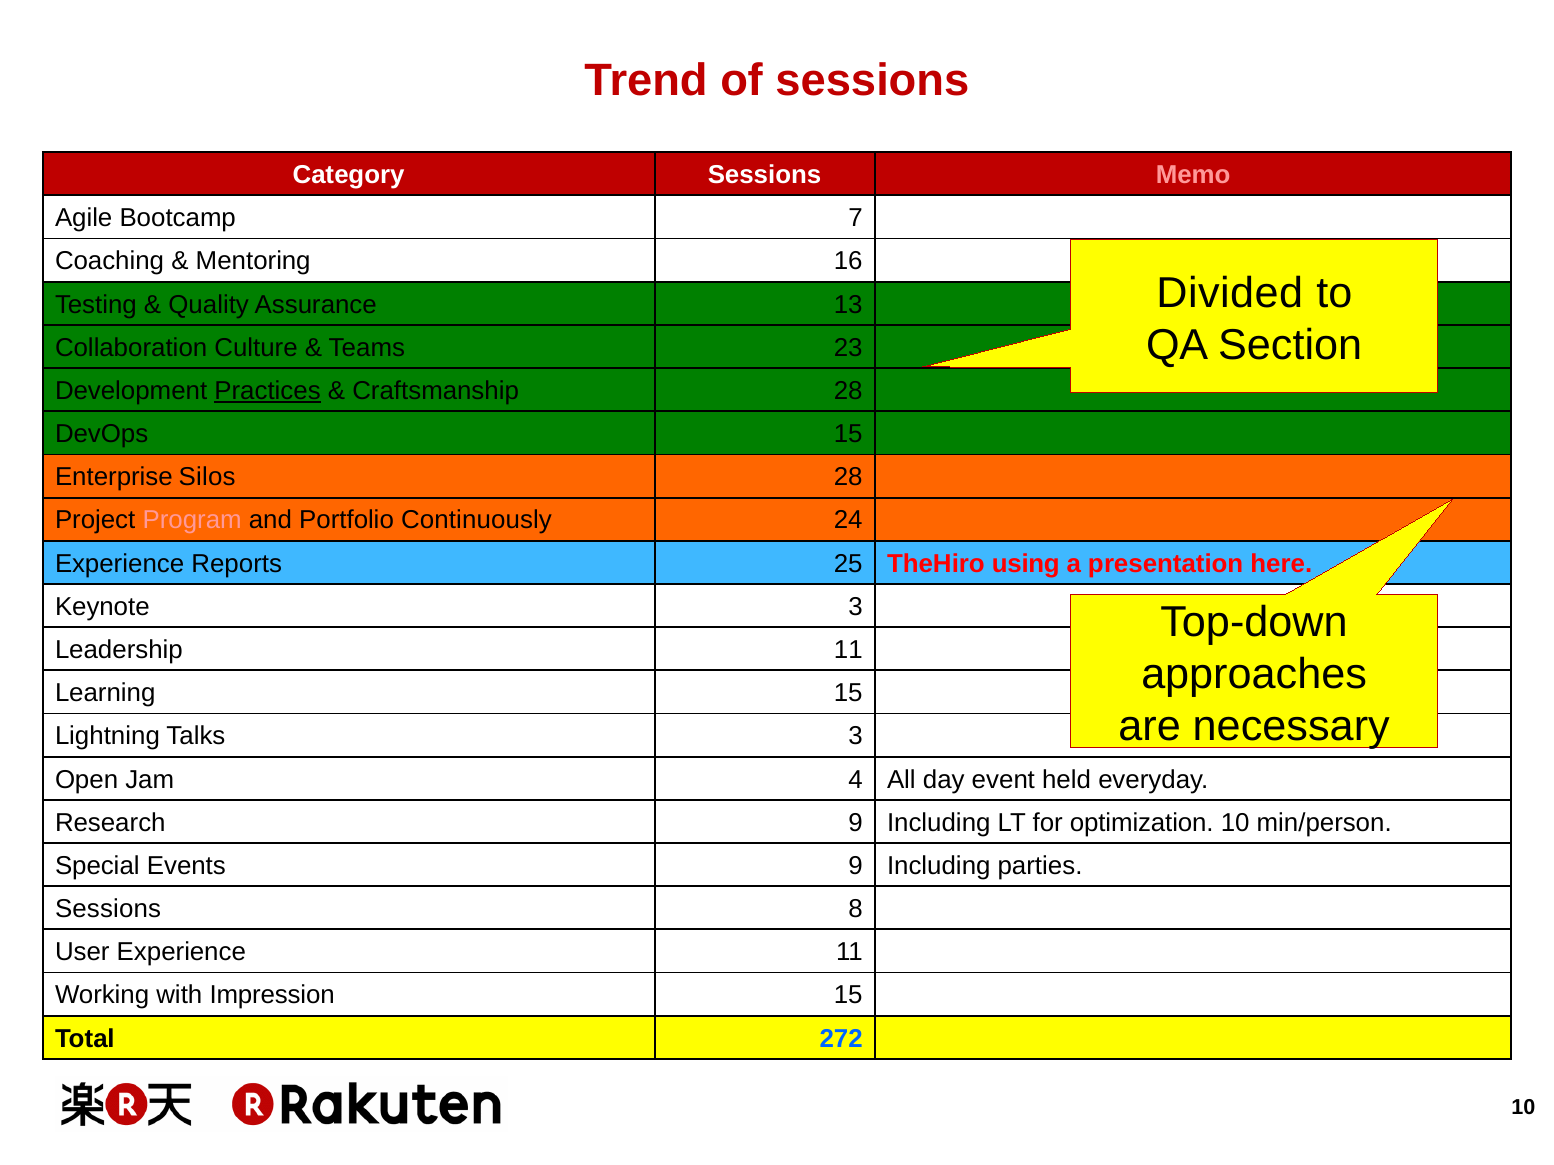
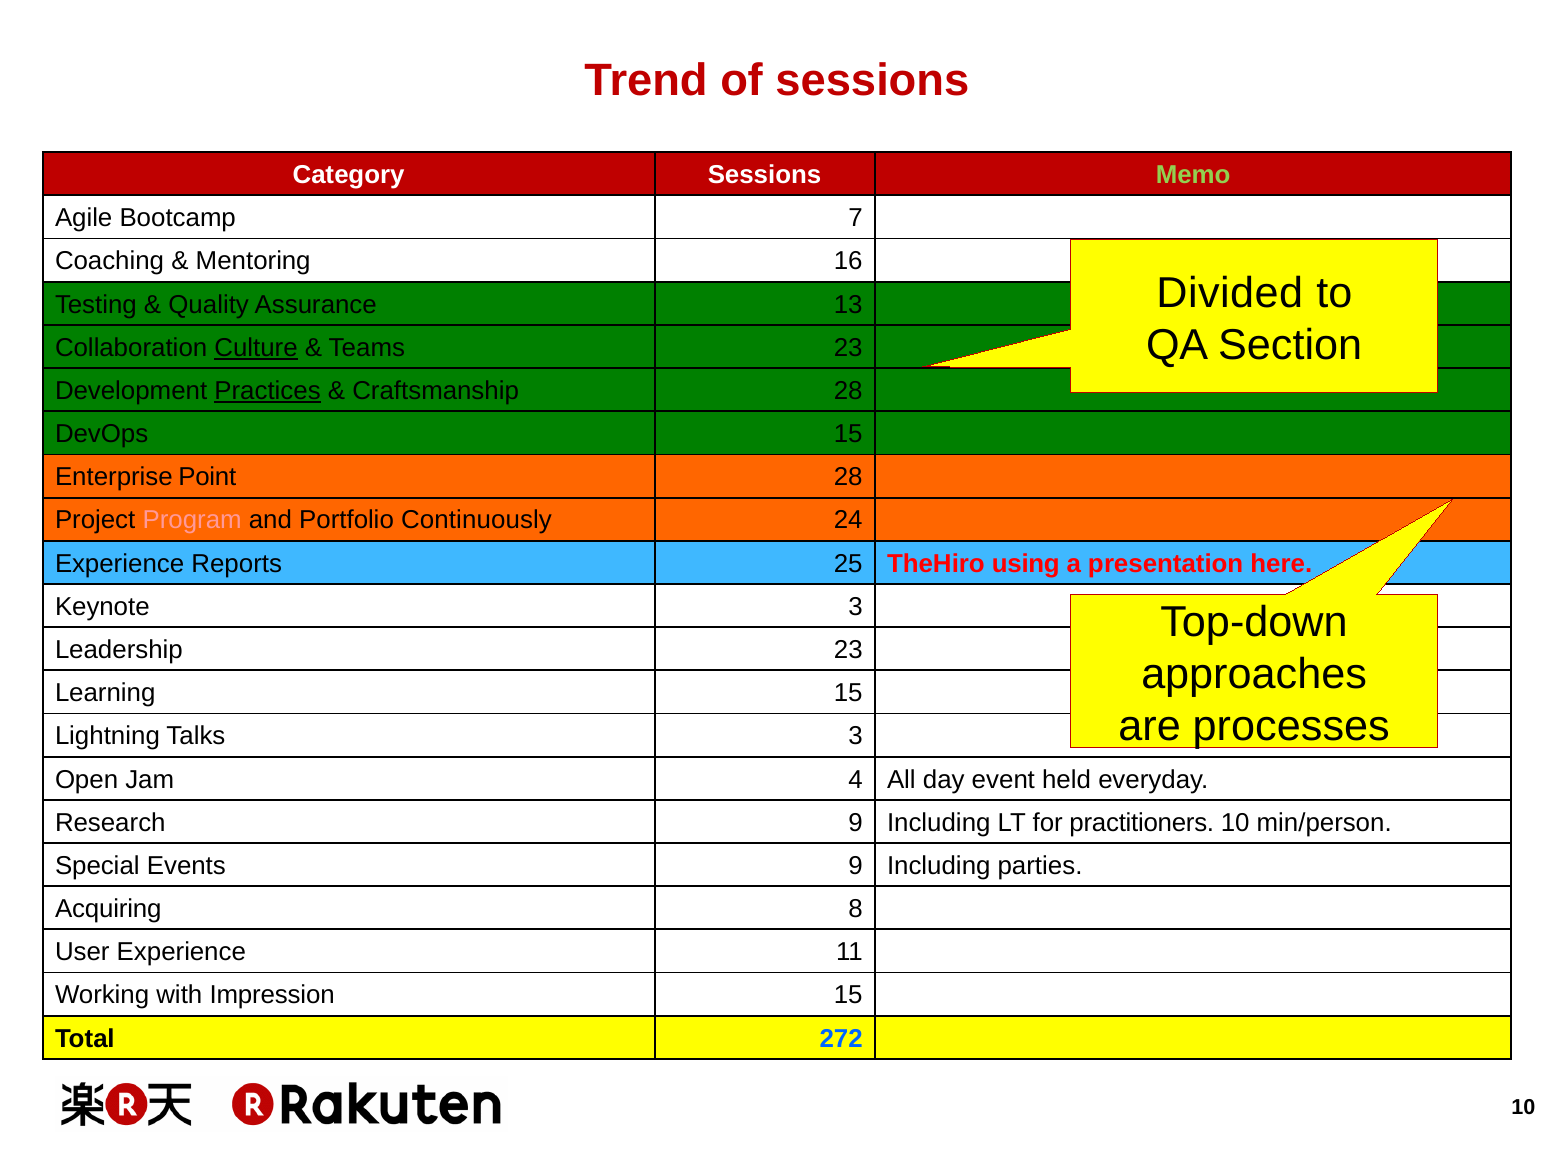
Memo colour: pink -> light green
Culture underline: none -> present
Silos: Silos -> Point
Leadership 11: 11 -> 23
necessary: necessary -> processes
optimization: optimization -> practitioners
Sessions at (108, 909): Sessions -> Acquiring
